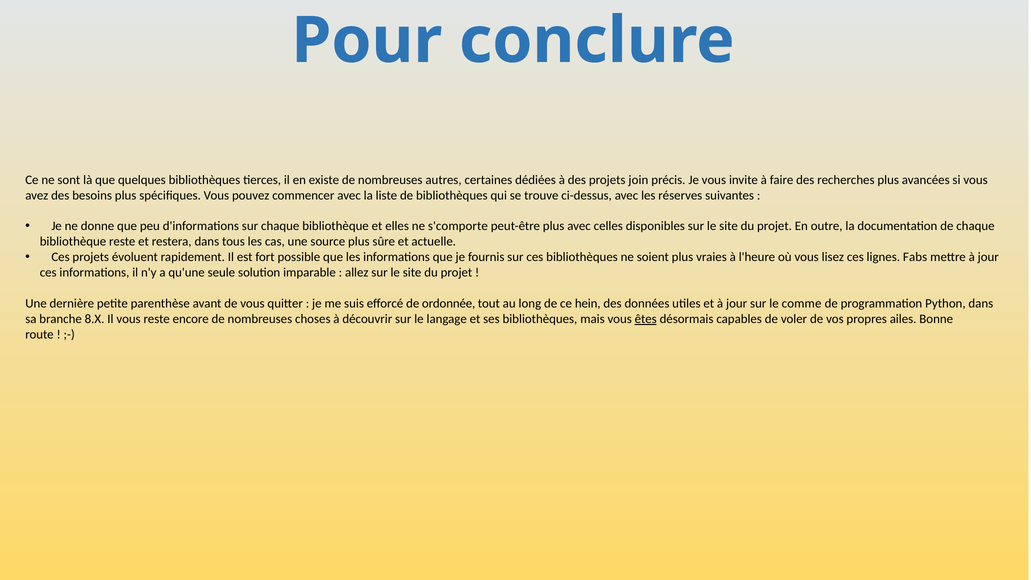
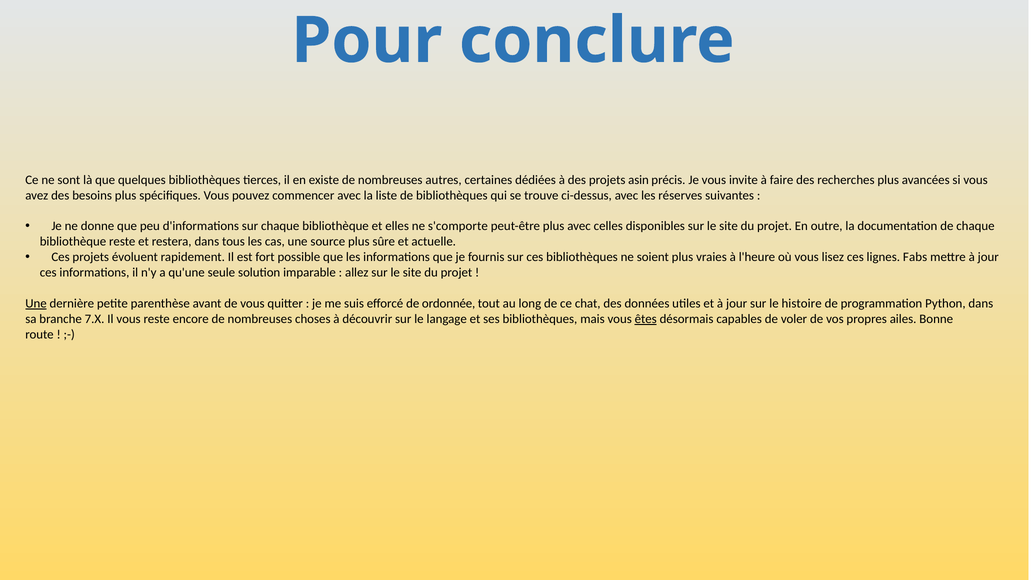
join: join -> asin
Une at (36, 303) underline: none -> present
hein: hein -> chat
comme: comme -> histoire
8.X: 8.X -> 7.X
